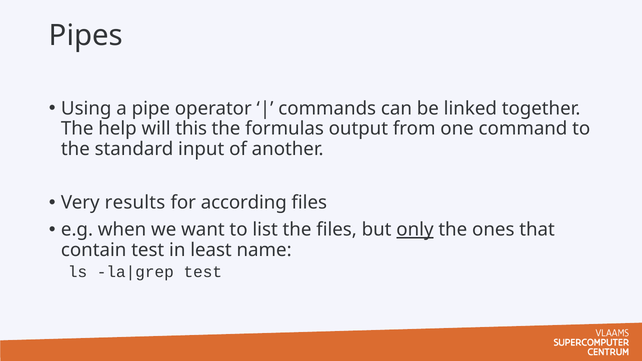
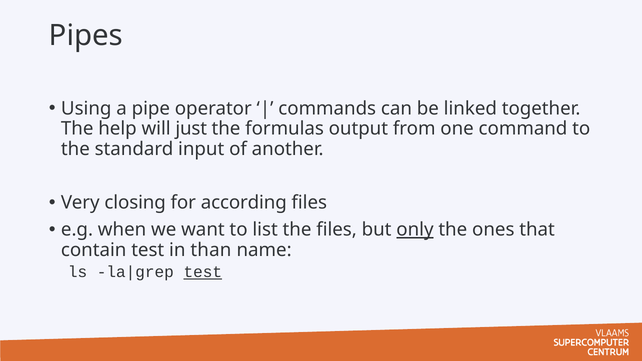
this: this -> just
results: results -> closing
least: least -> than
test at (203, 272) underline: none -> present
